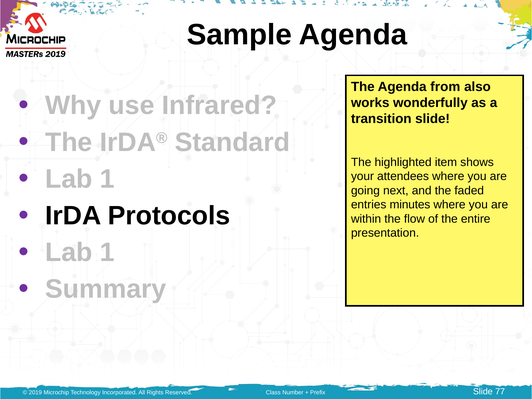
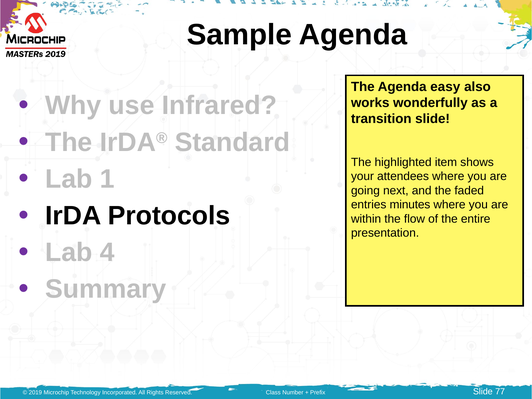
from: from -> easy
1 at (107, 252): 1 -> 4
